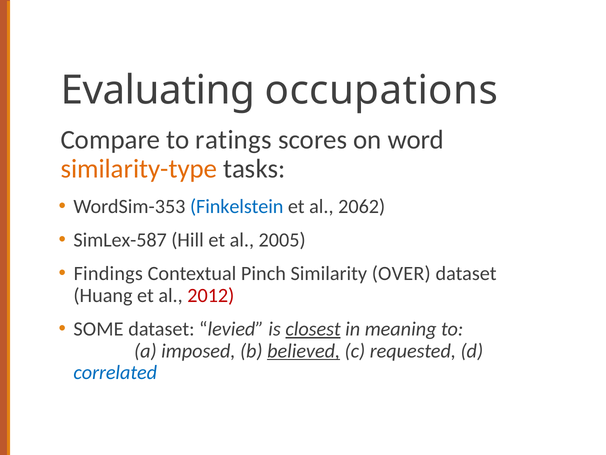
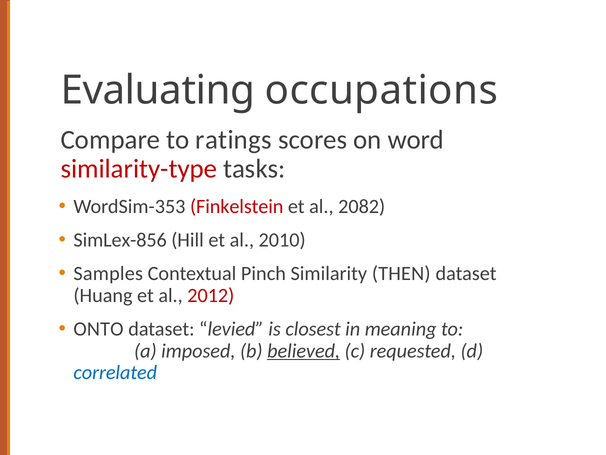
similarity-type colour: orange -> red
Finkelstein colour: blue -> red
2062: 2062 -> 2082
SimLex-587: SimLex-587 -> SimLex-856
2005: 2005 -> 2010
Findings: Findings -> Samples
OVER: OVER -> THEN
SOME: SOME -> ONTO
closest underline: present -> none
